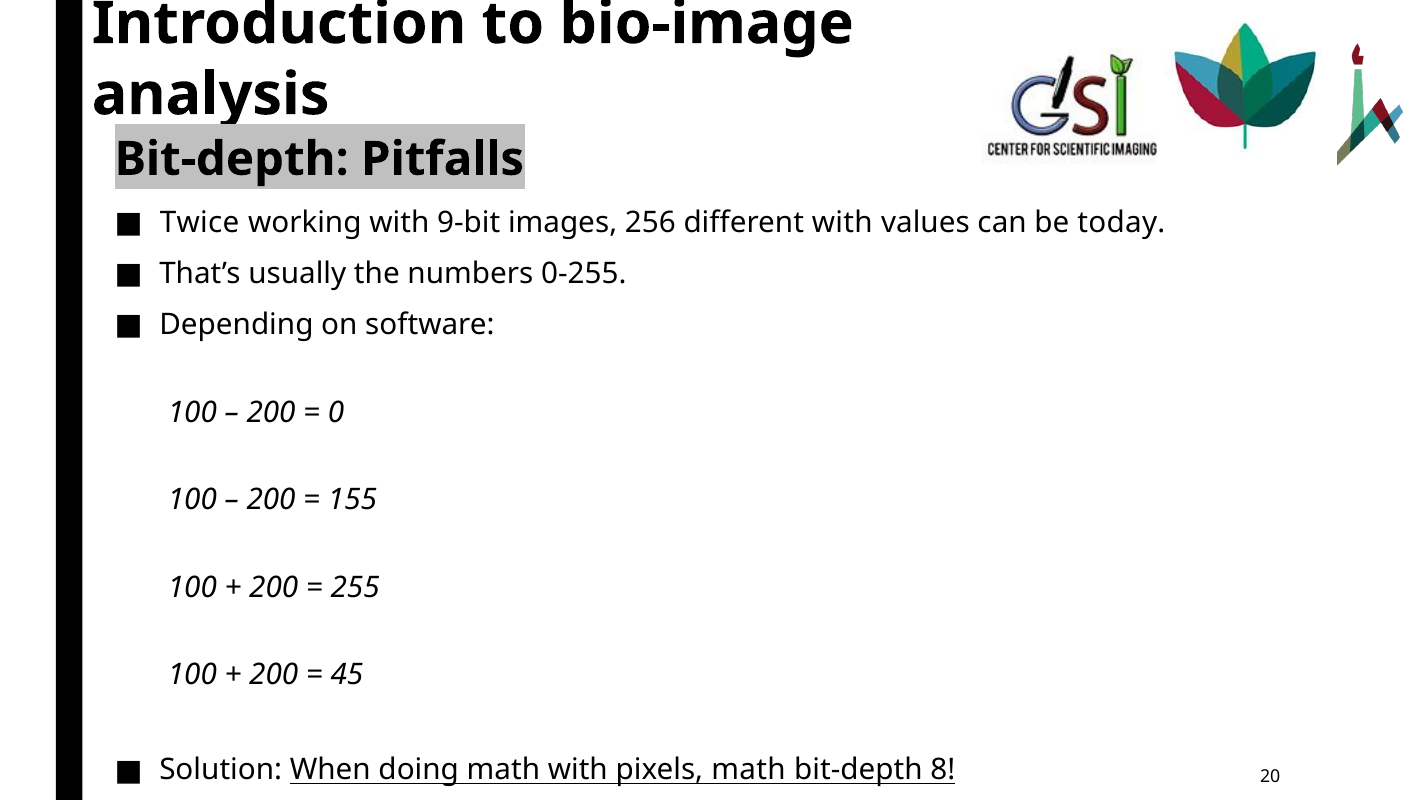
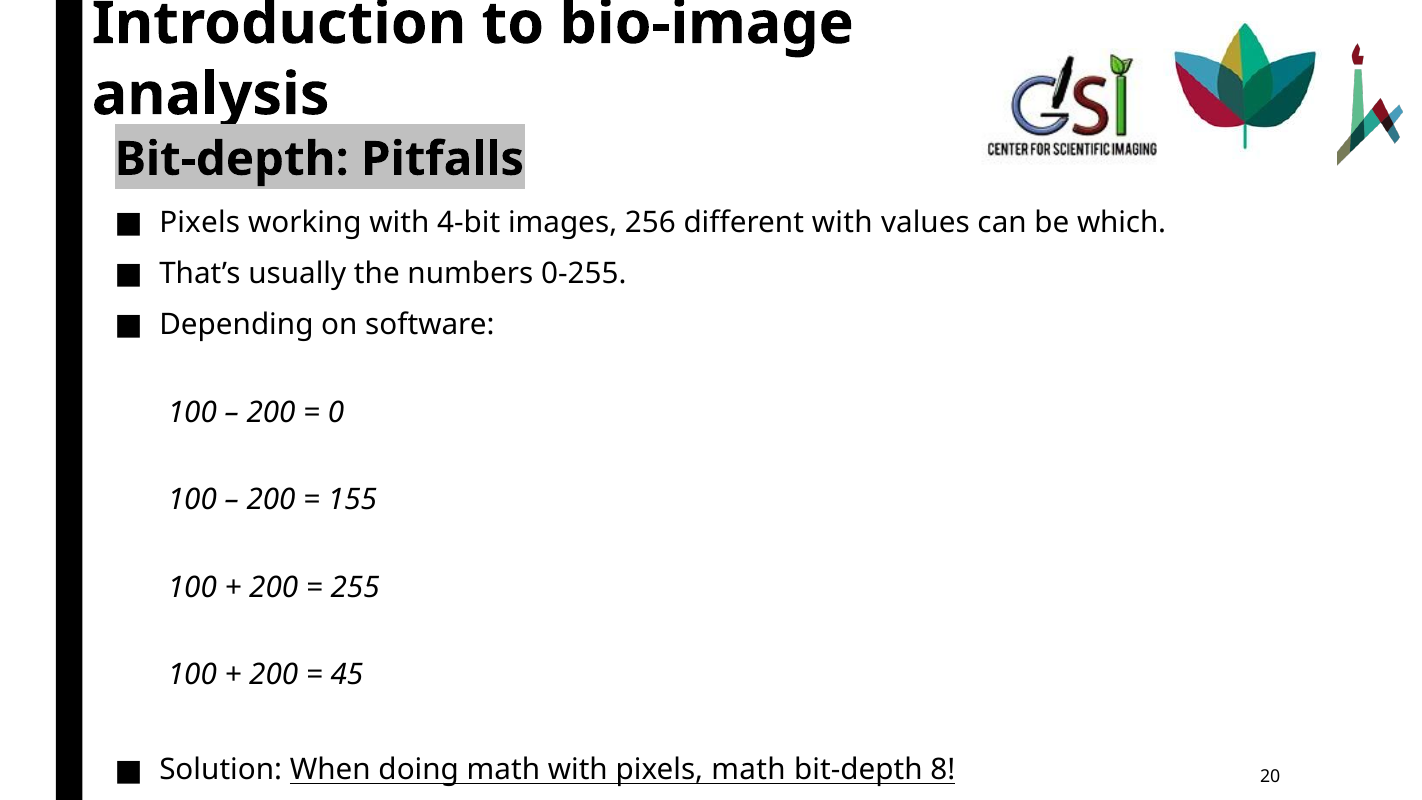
Twice at (200, 222): Twice -> Pixels
9-bit: 9-bit -> 4-bit
today: today -> which
